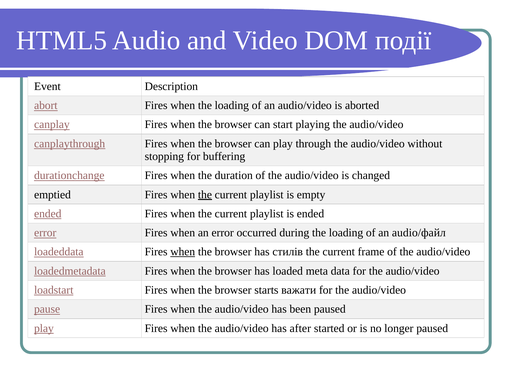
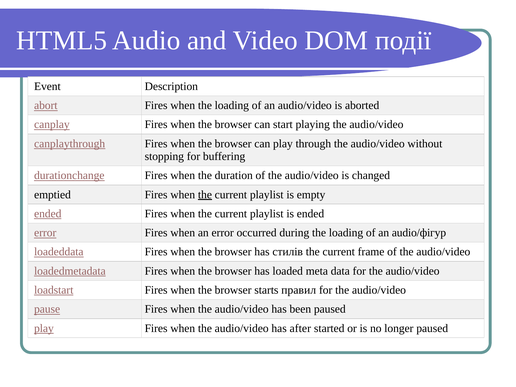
audio/файл: audio/файл -> audio/фігур
when at (183, 252) underline: present -> none
важати: важати -> правил
